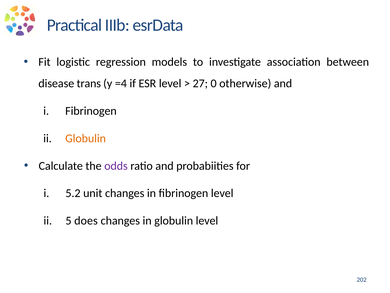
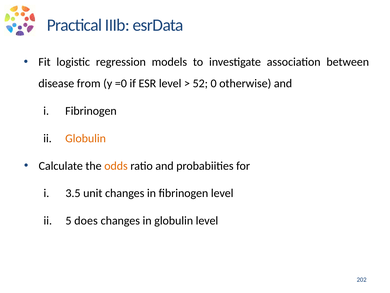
trans: trans -> from
=4: =4 -> =0
27: 27 -> 52
odds colour: purple -> orange
5.2: 5.2 -> 3.5
